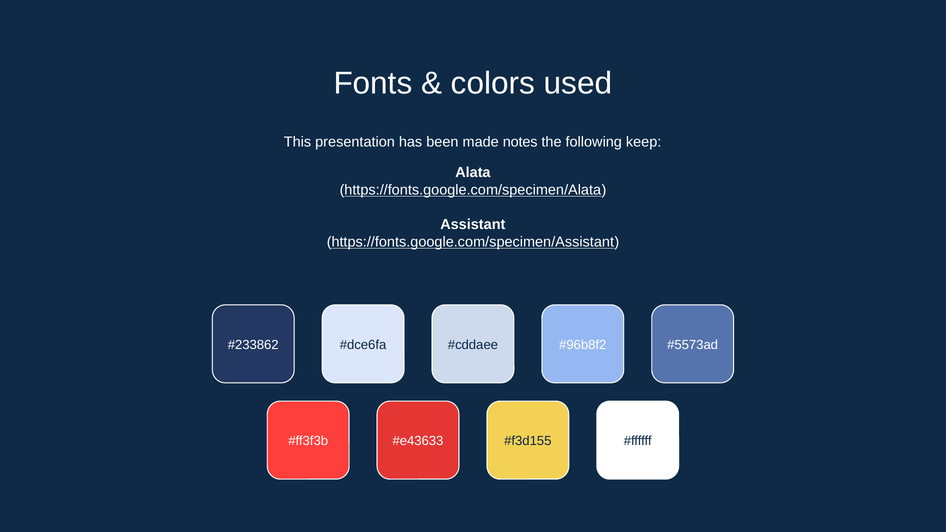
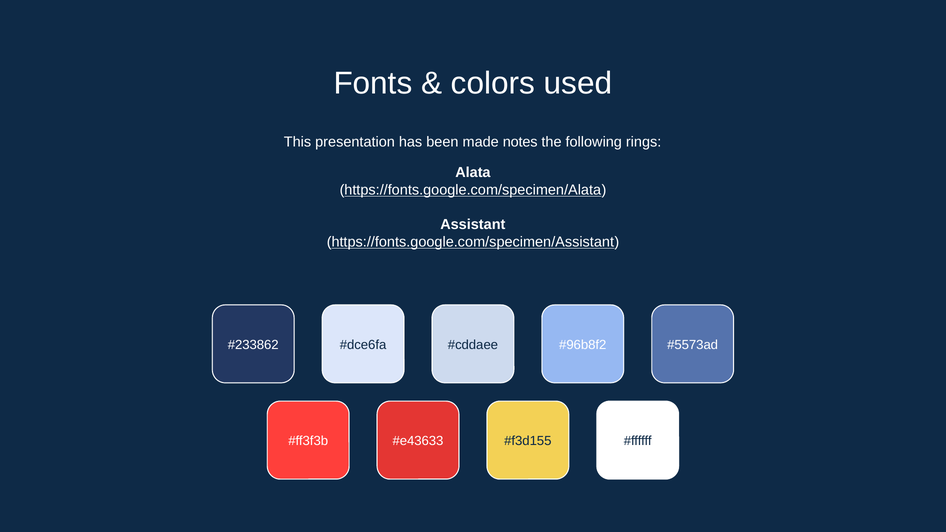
keep: keep -> rings
